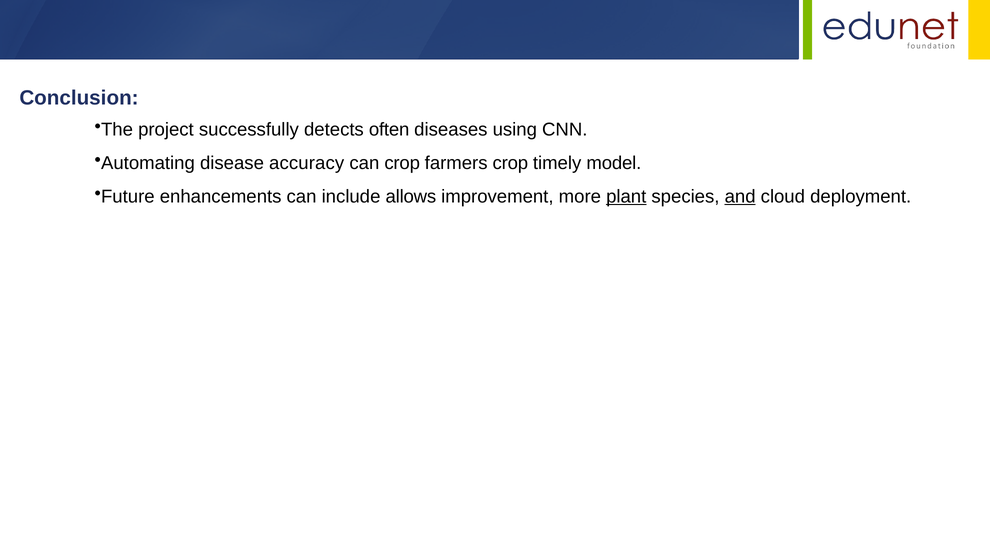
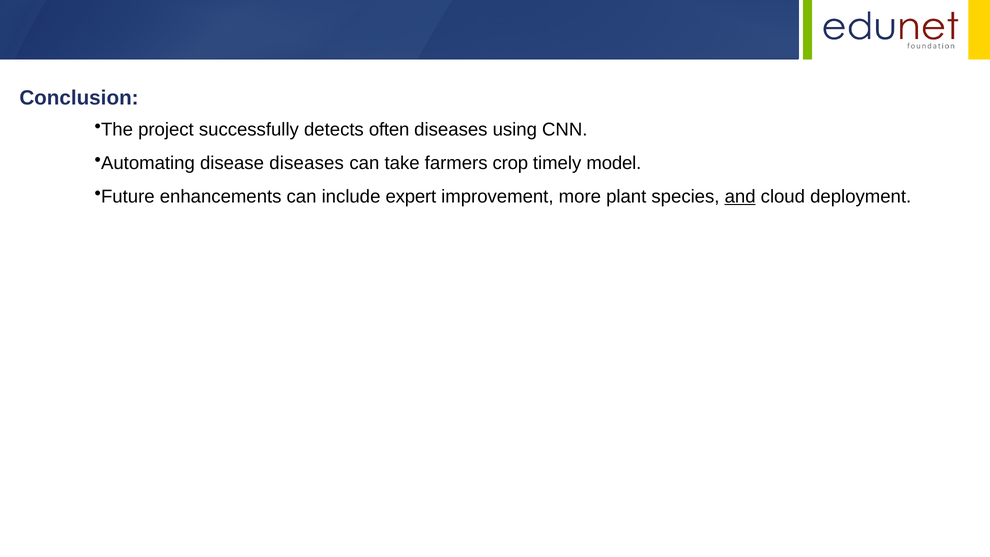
disease accuracy: accuracy -> diseases
can crop: crop -> take
allows: allows -> expert
plant underline: present -> none
